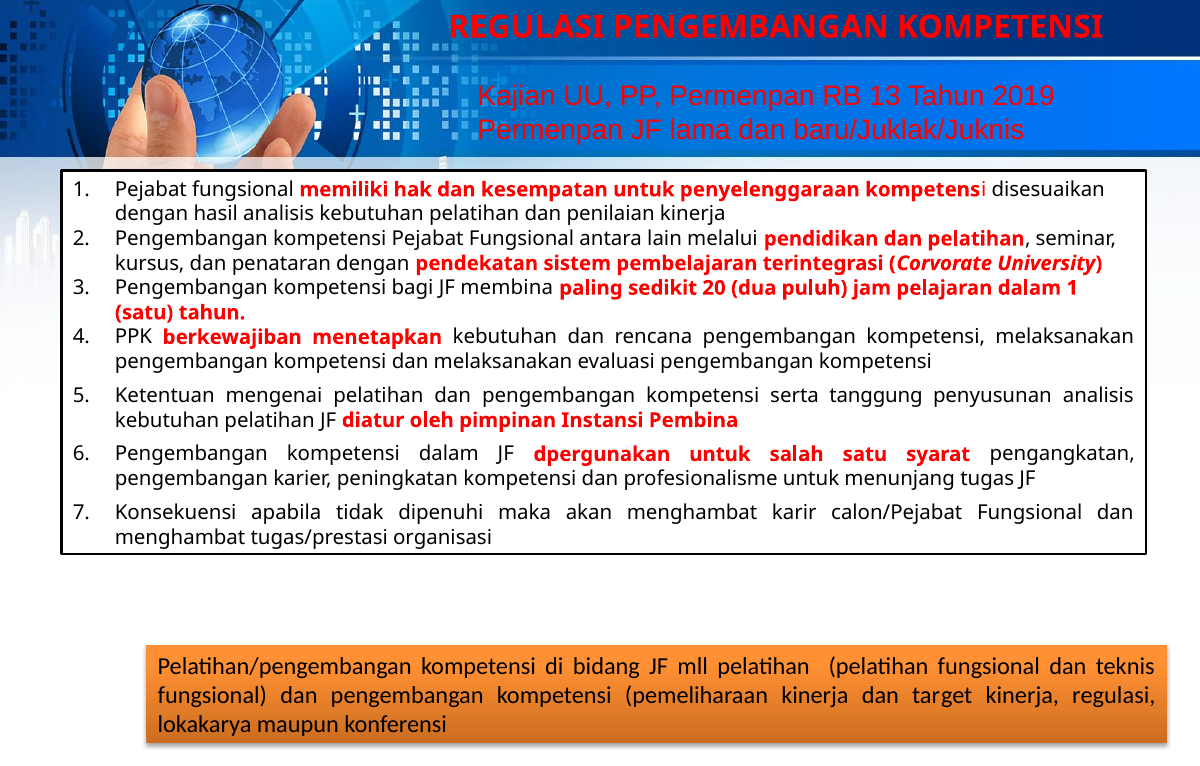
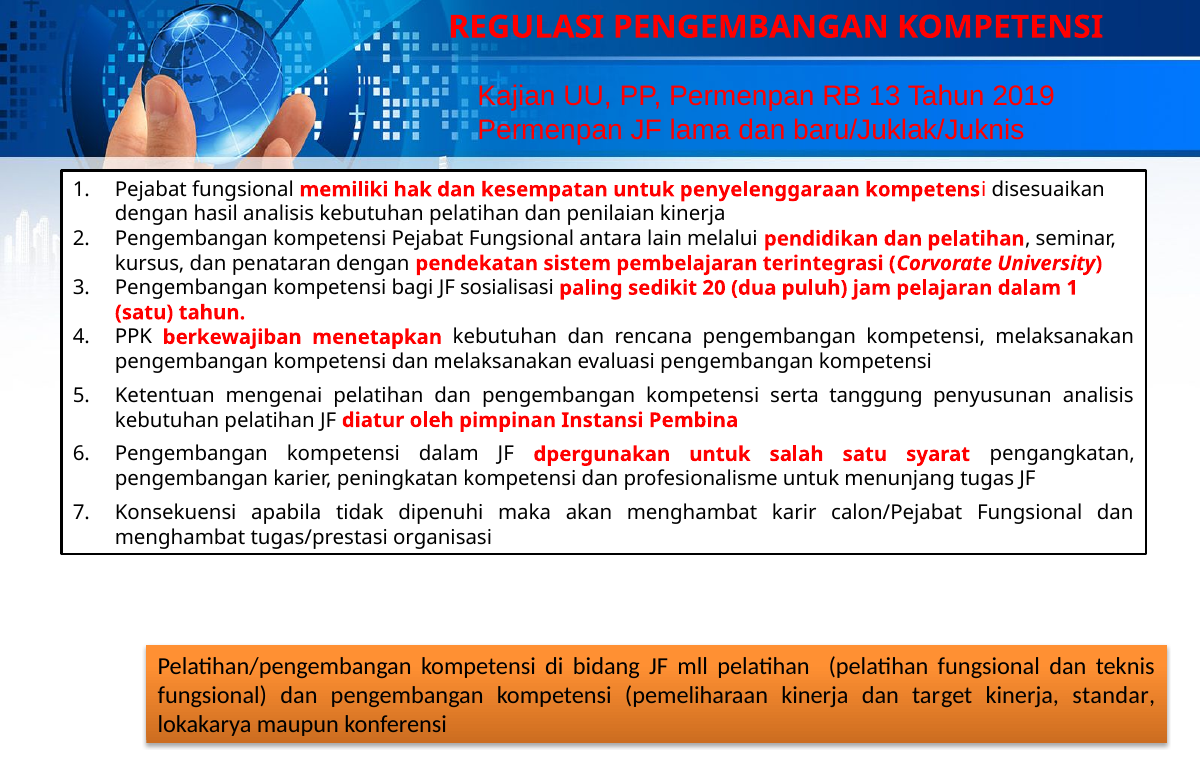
membina: membina -> sosialisasi
kinerja regulasi: regulasi -> standar
